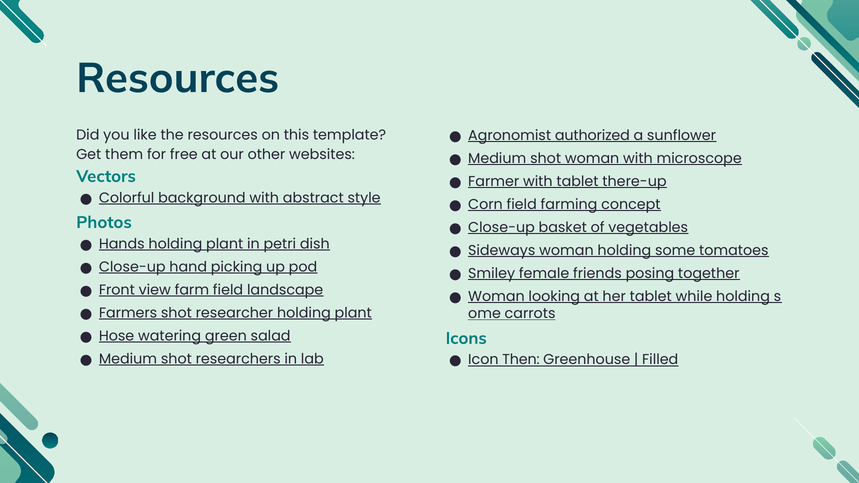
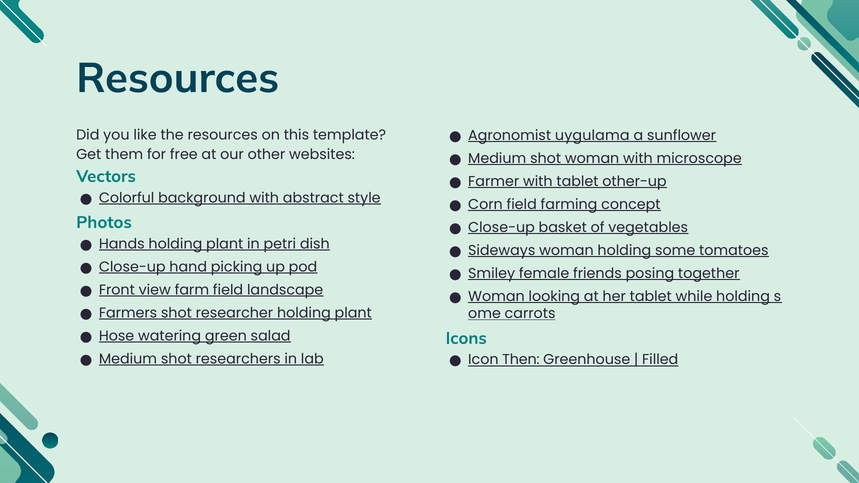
authorized: authorized -> uygulama
there-up: there-up -> other-up
